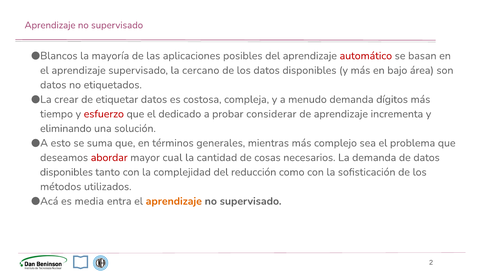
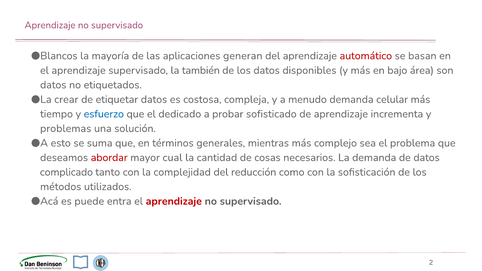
posibles: posibles -> generan
cercano: cercano -> también
dígitos: dígitos -> celular
esfuerzo colour: red -> blue
considerar: considerar -> sofisticado
eliminando: eliminando -> problemas
disponibles at (66, 172): disponibles -> complicado
media: media -> puede
aprendizaje at (174, 201) colour: orange -> red
